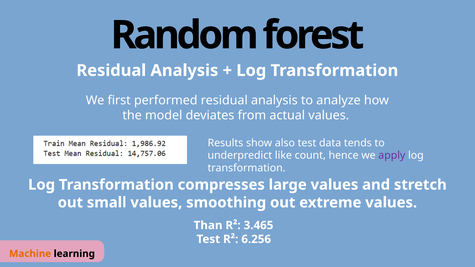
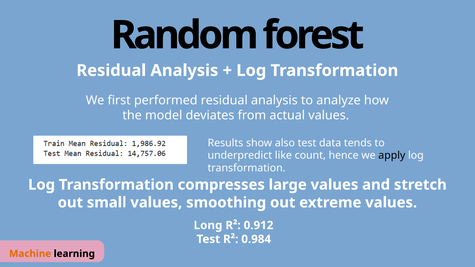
apply colour: purple -> black
Than: Than -> Long
3.465: 3.465 -> 0.912
6.256: 6.256 -> 0.984
